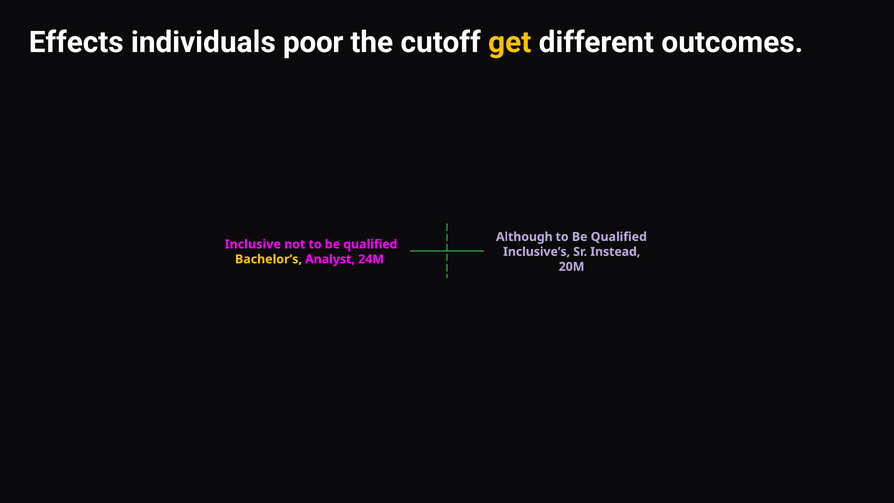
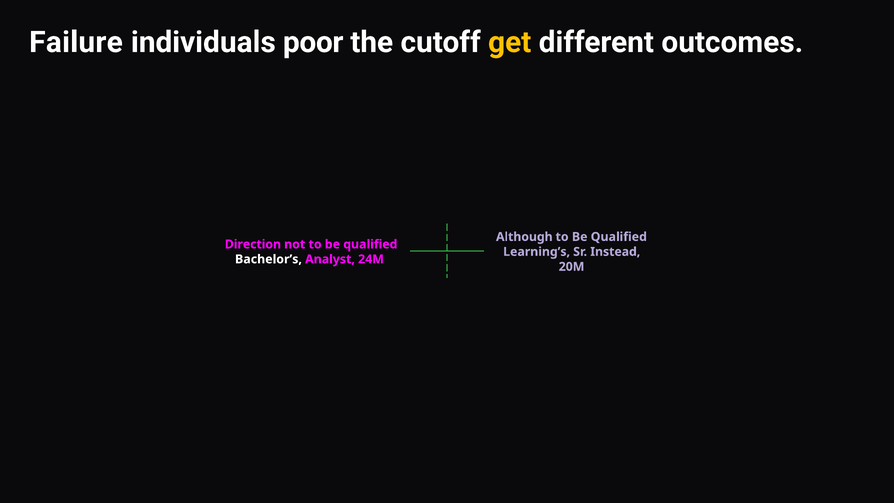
Effects: Effects -> Failure
Inclusive: Inclusive -> Direction
Inclusive’s: Inclusive’s -> Learning’s
Bachelor’s colour: yellow -> white
